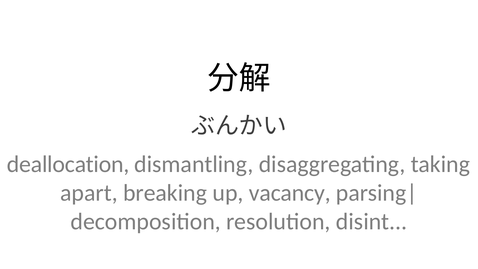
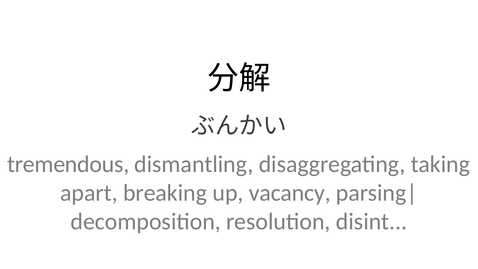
deallocation: deallocation -> tremendous
